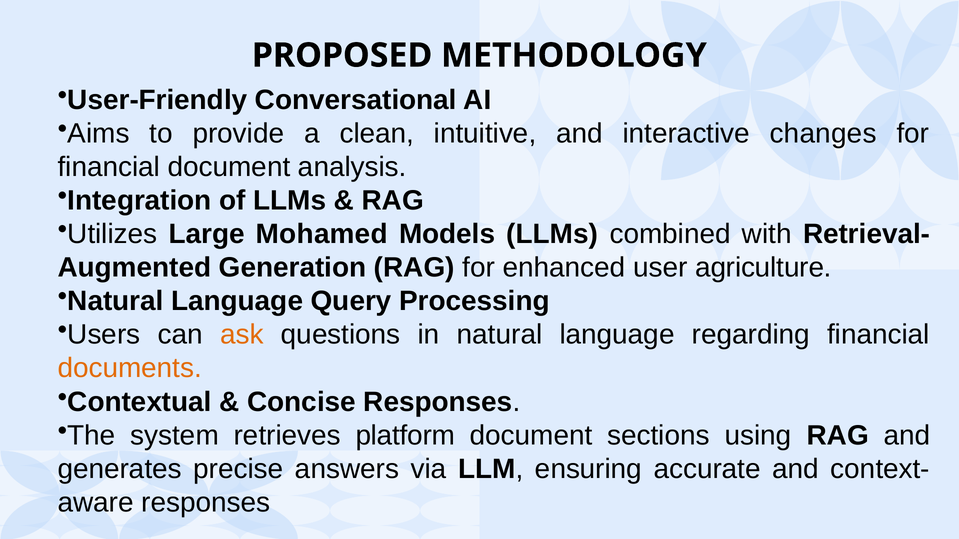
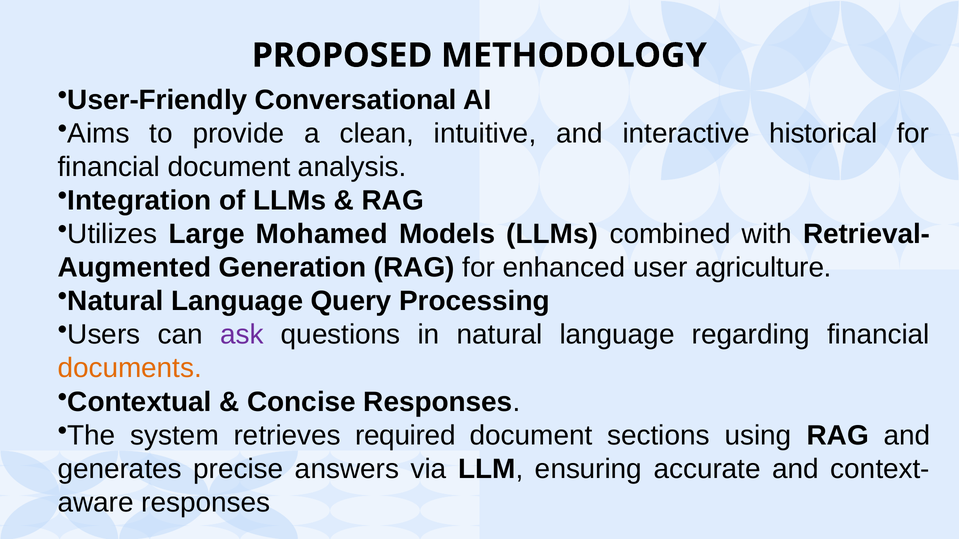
changes: changes -> historical
ask colour: orange -> purple
platform: platform -> required
